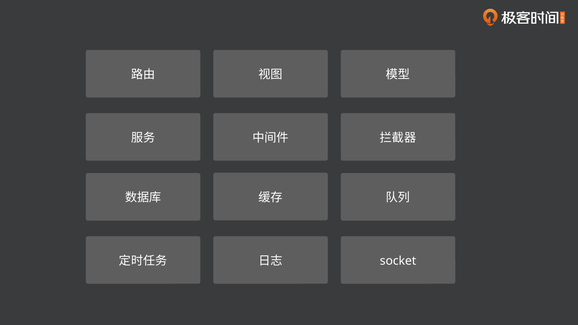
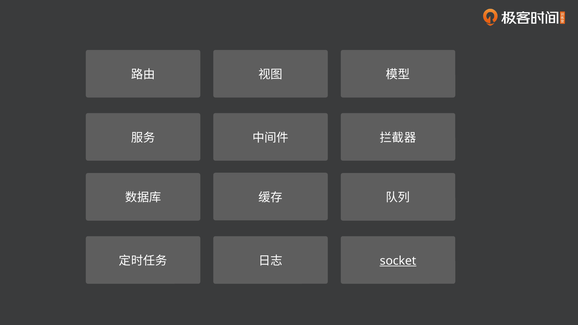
socket underline: none -> present
